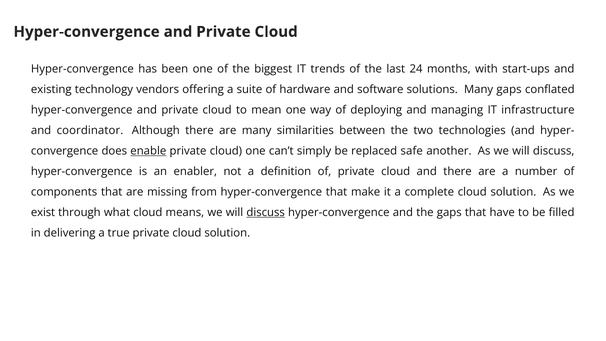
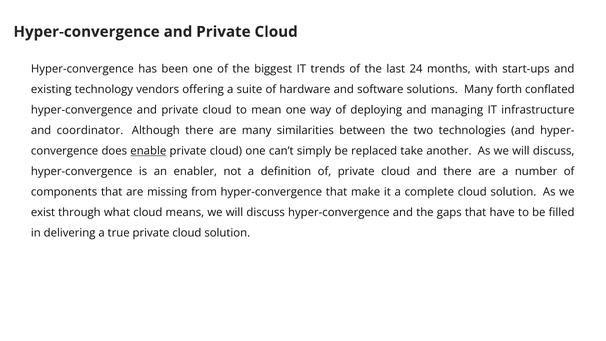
Many gaps: gaps -> forth
safe: safe -> take
discuss at (266, 212) underline: present -> none
